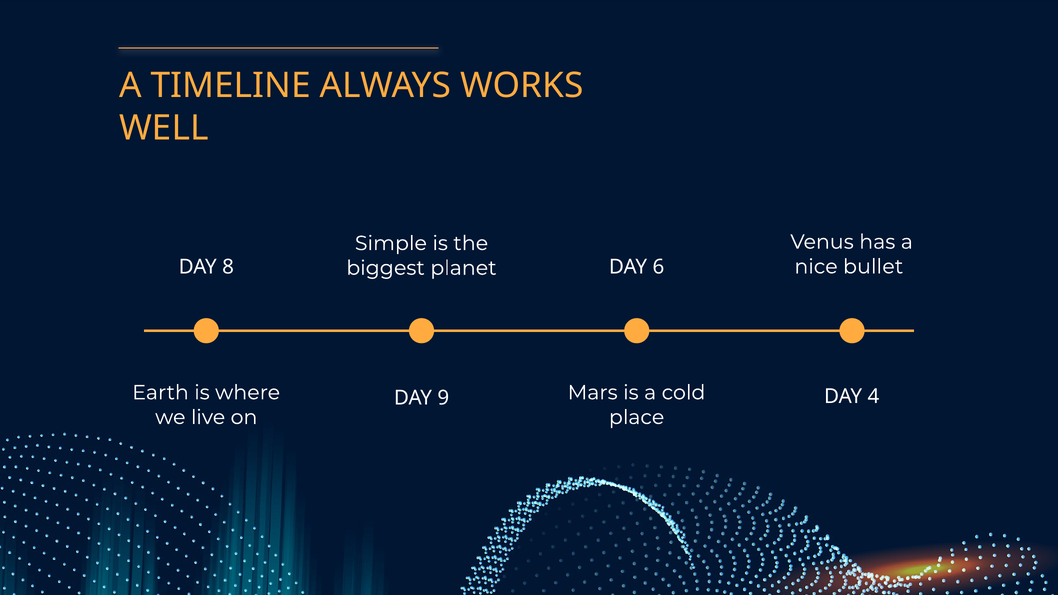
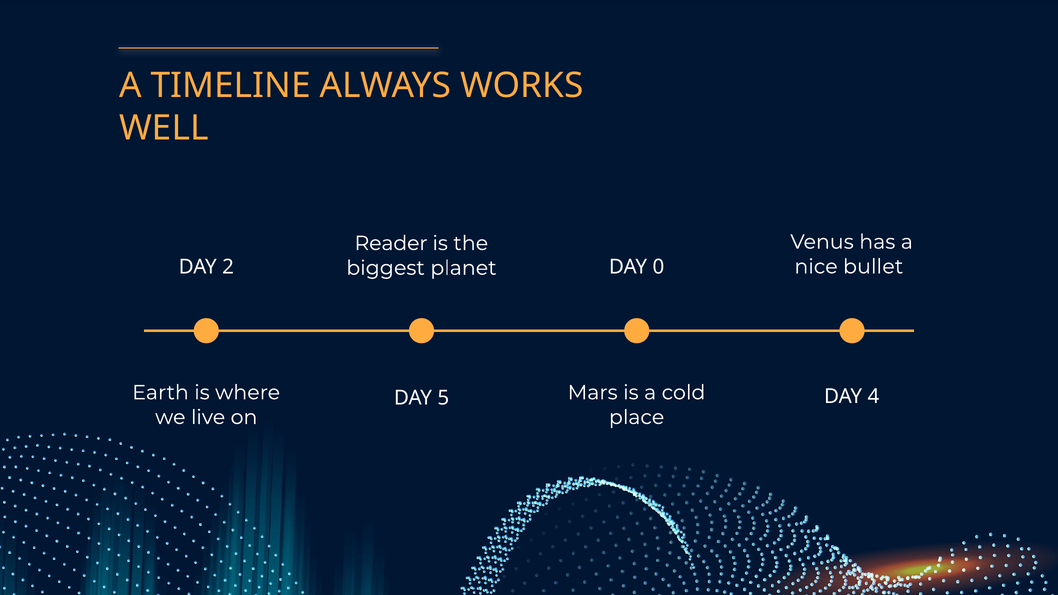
Simple: Simple -> Reader
8: 8 -> 2
6: 6 -> 0
9: 9 -> 5
